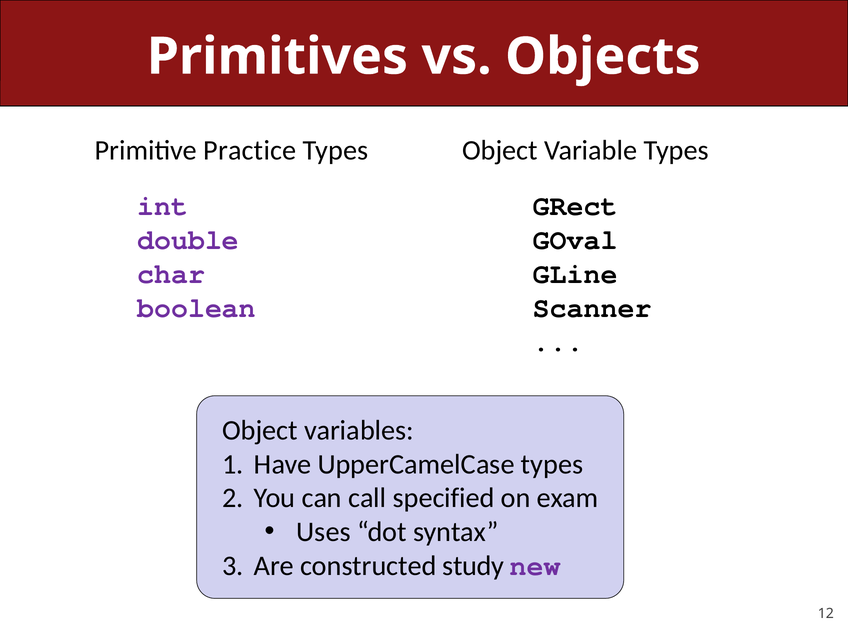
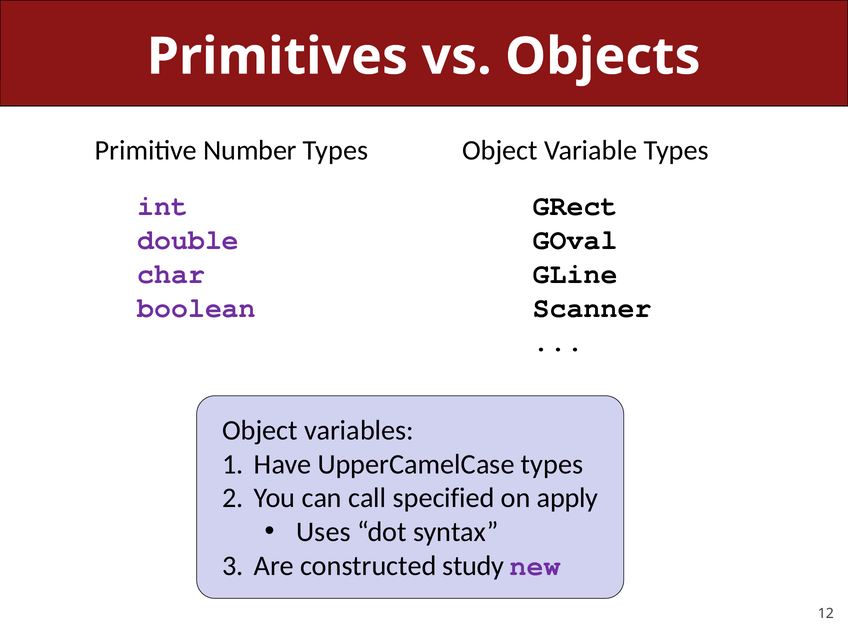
Practice: Practice -> Number
exam: exam -> apply
